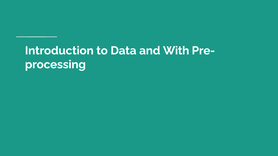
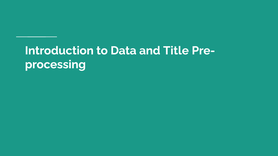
With: With -> Title
